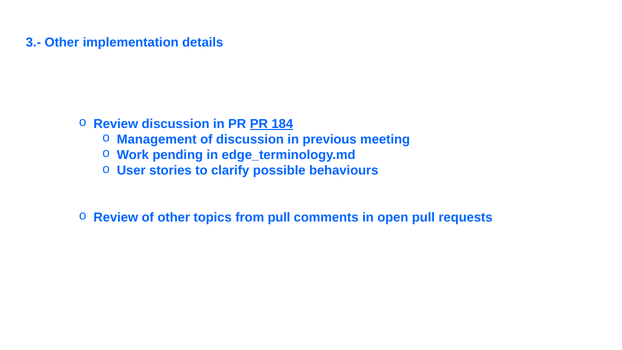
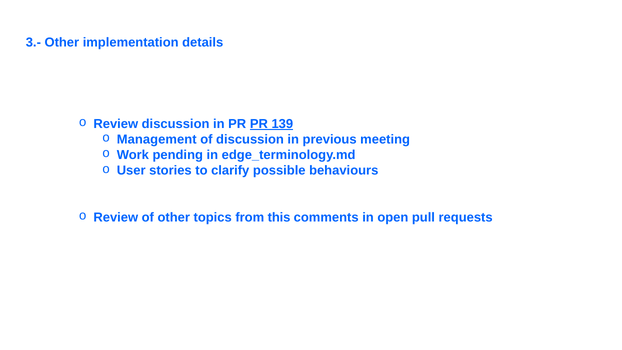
184: 184 -> 139
from pull: pull -> this
